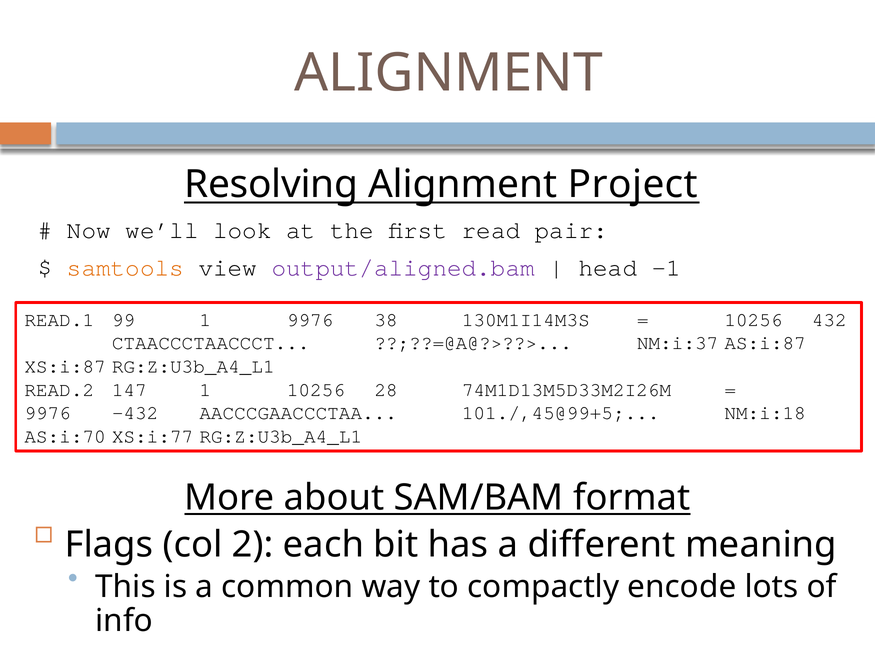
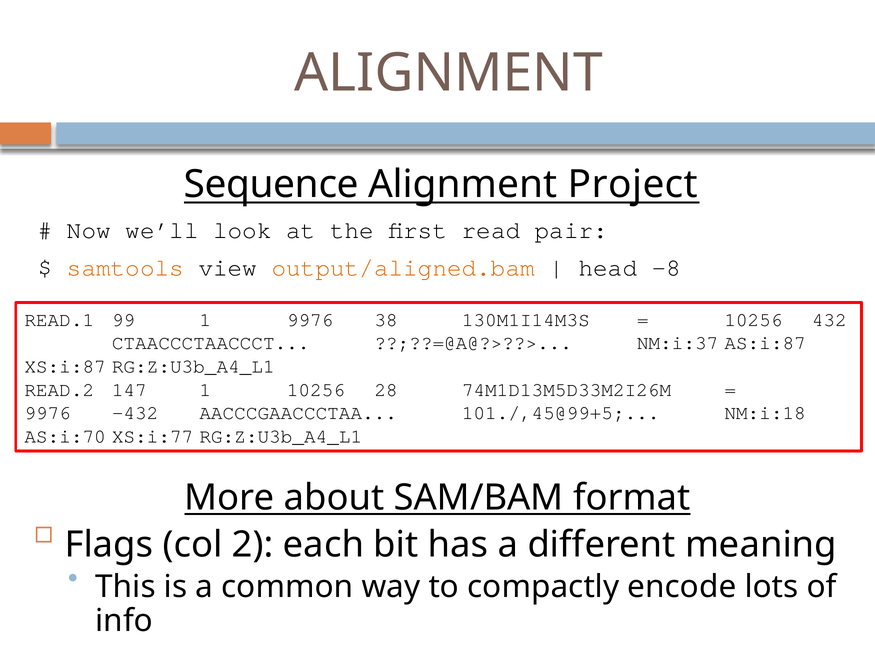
Resolving: Resolving -> Sequence
output/aligned.bam colour: purple -> orange
-1: -1 -> -8
